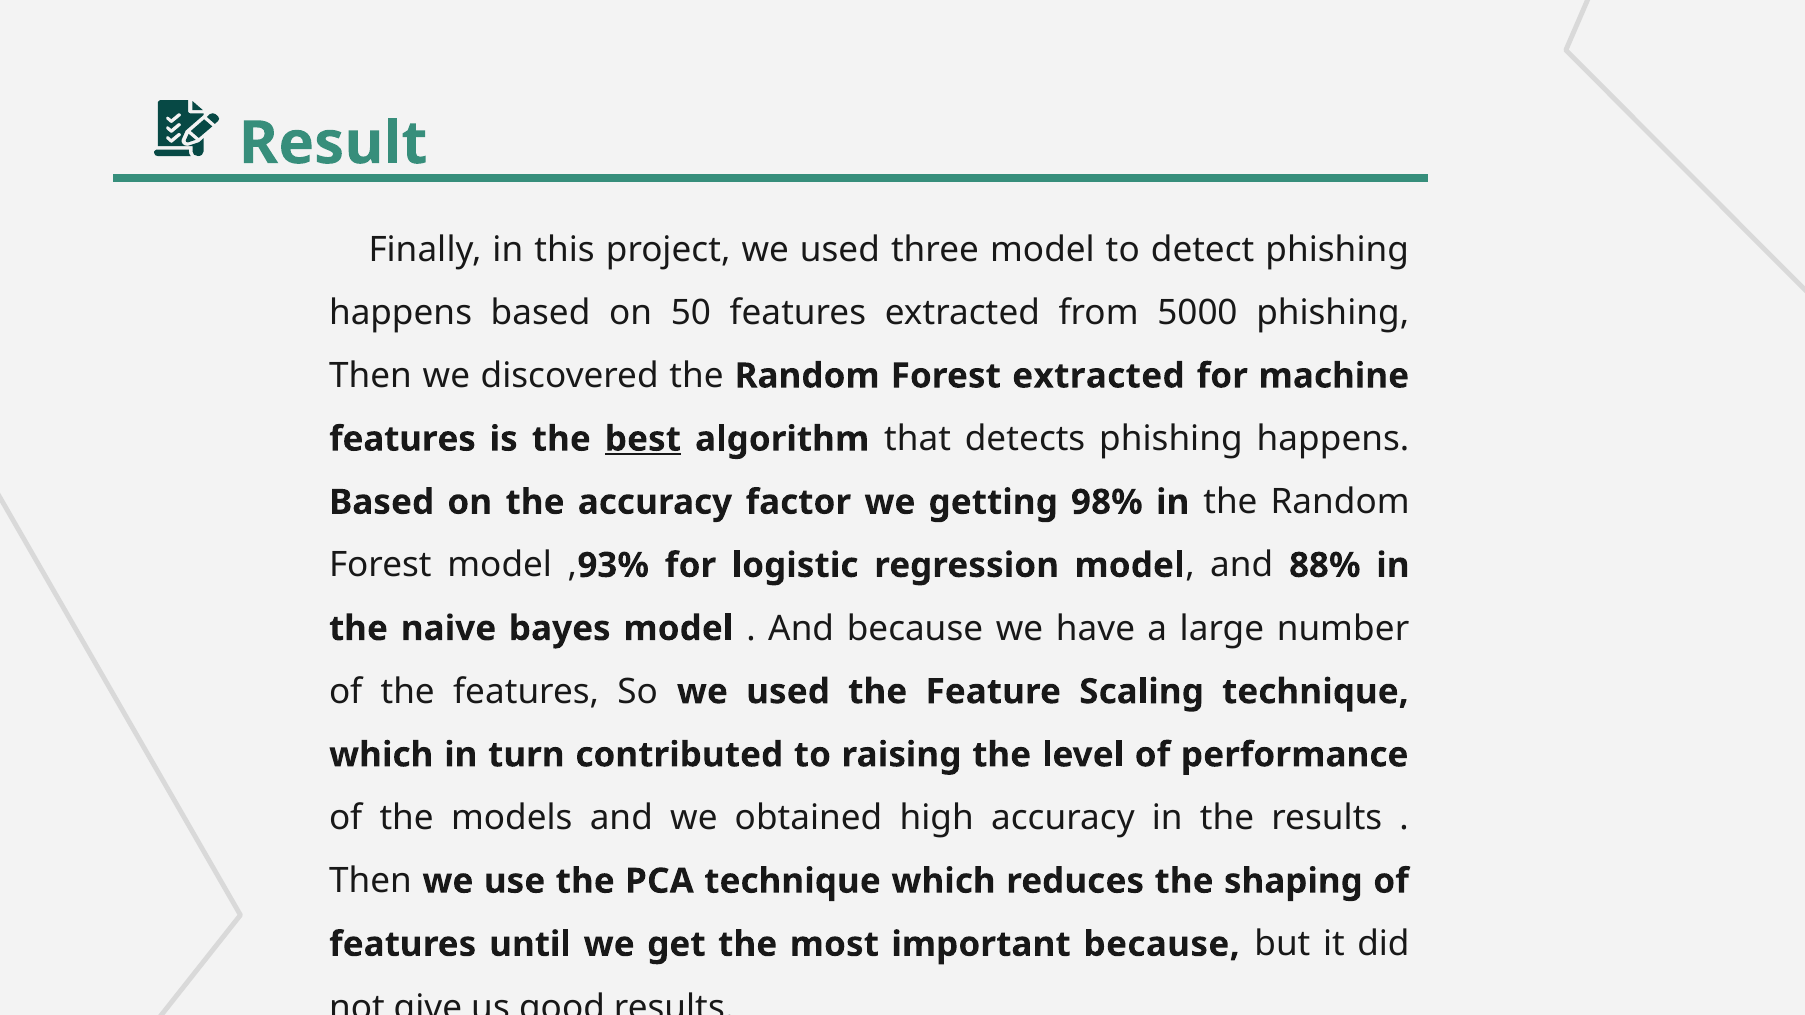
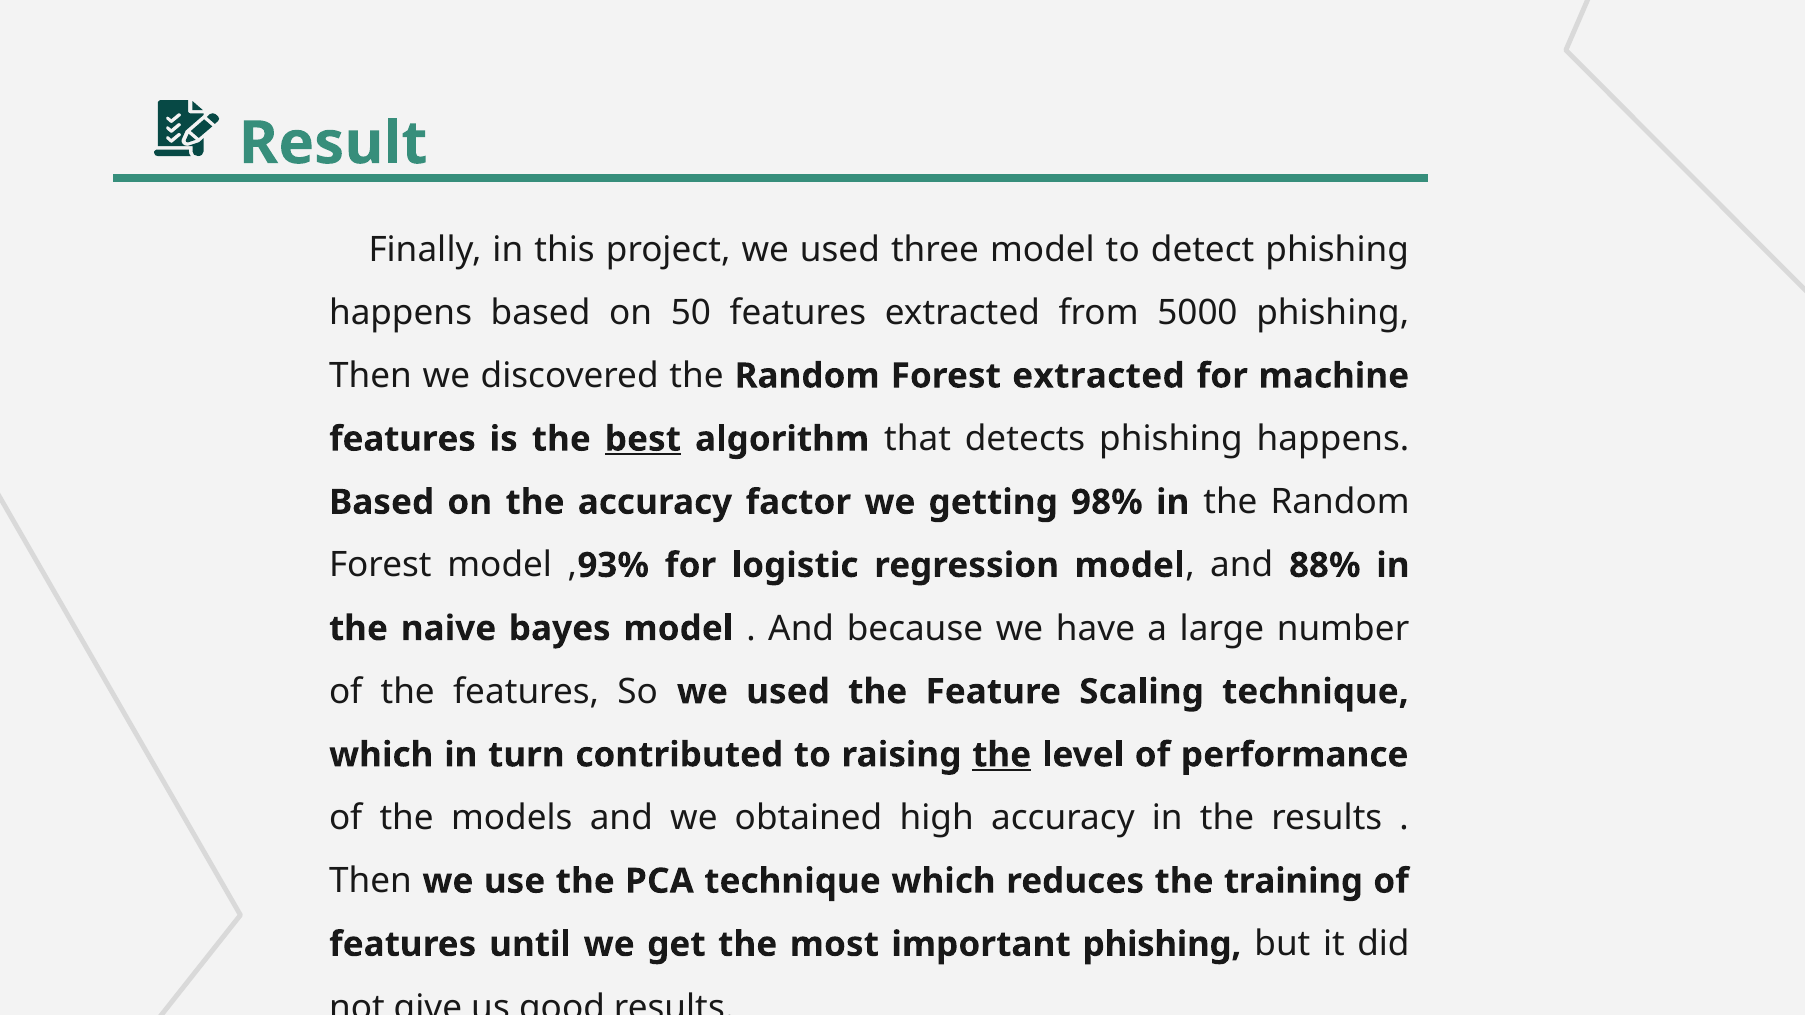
the at (1002, 755) underline: none -> present
shaping: shaping -> training
important because: because -> phishing
